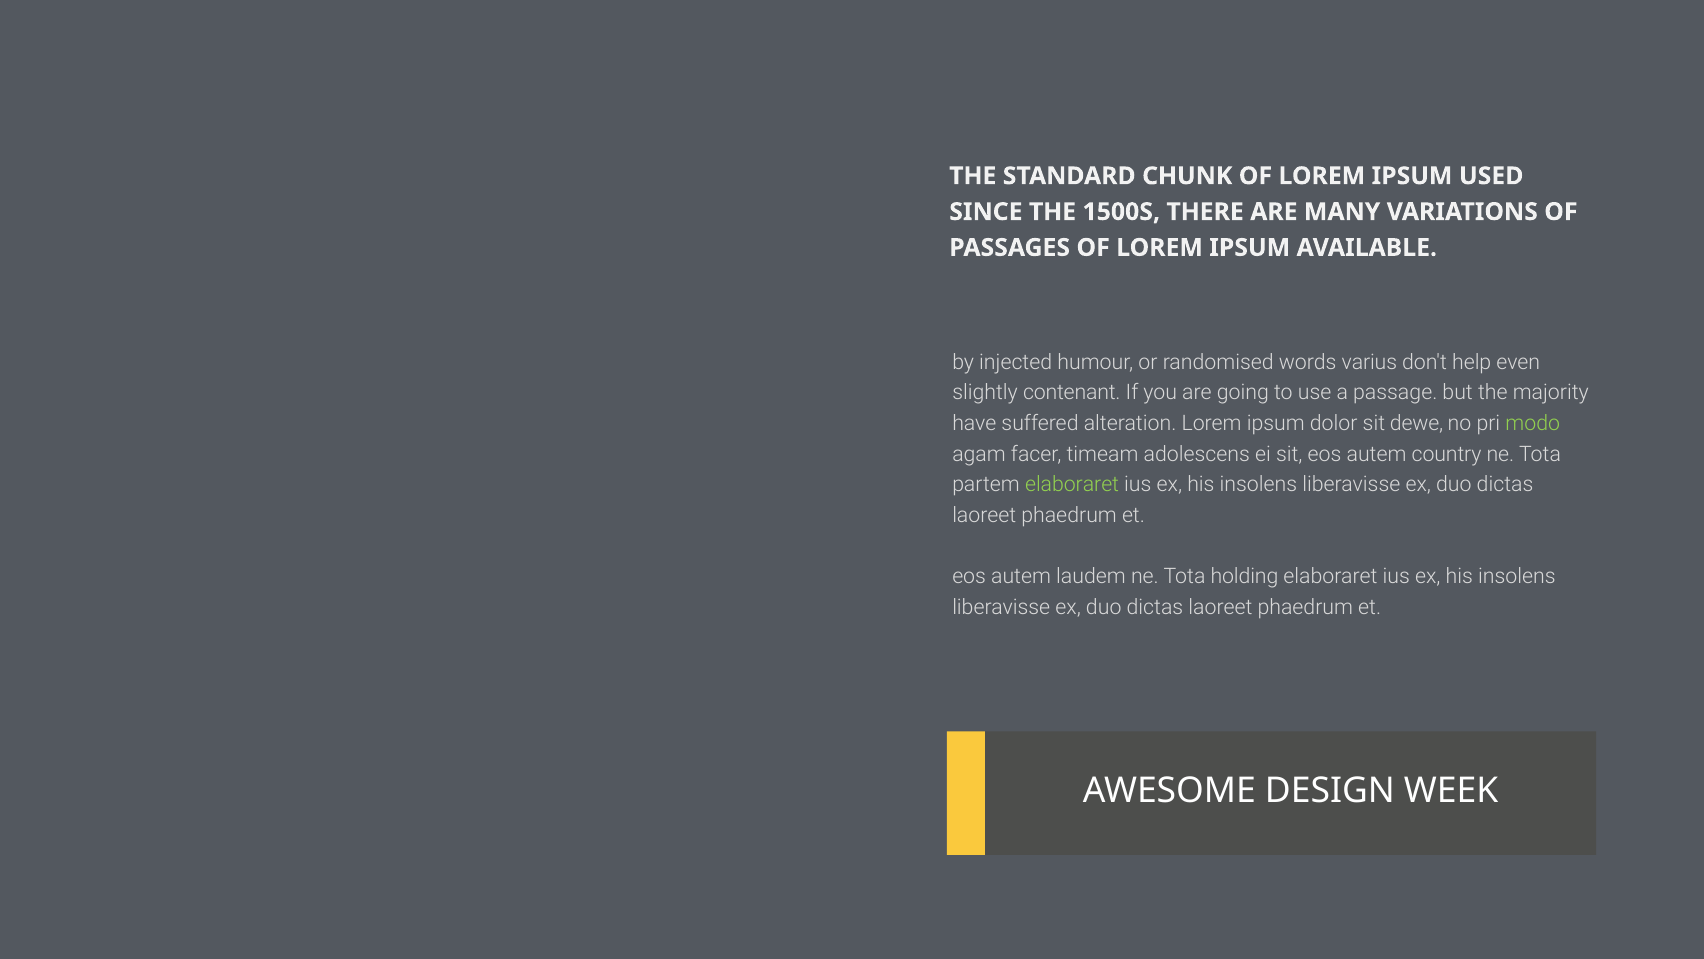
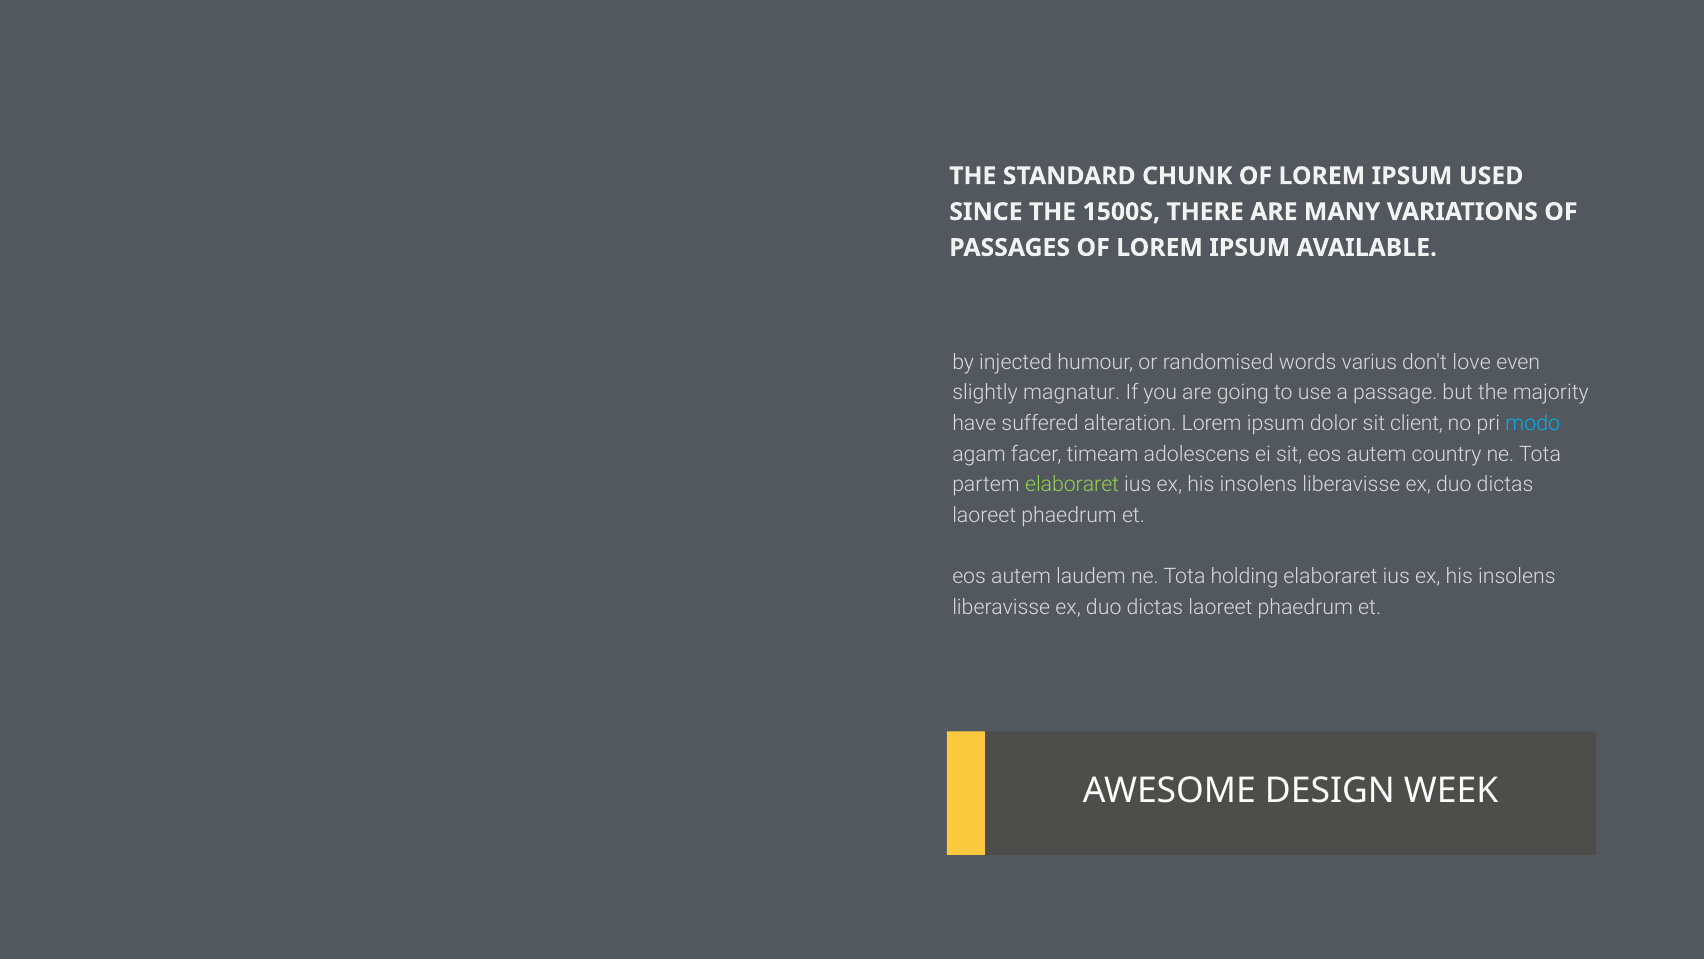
help: help -> love
contenant: contenant -> magnatur
dewe: dewe -> client
modo colour: light green -> light blue
